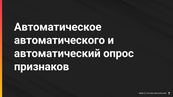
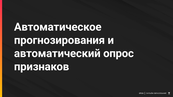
автоматического: автоматического -> прогнозирования
